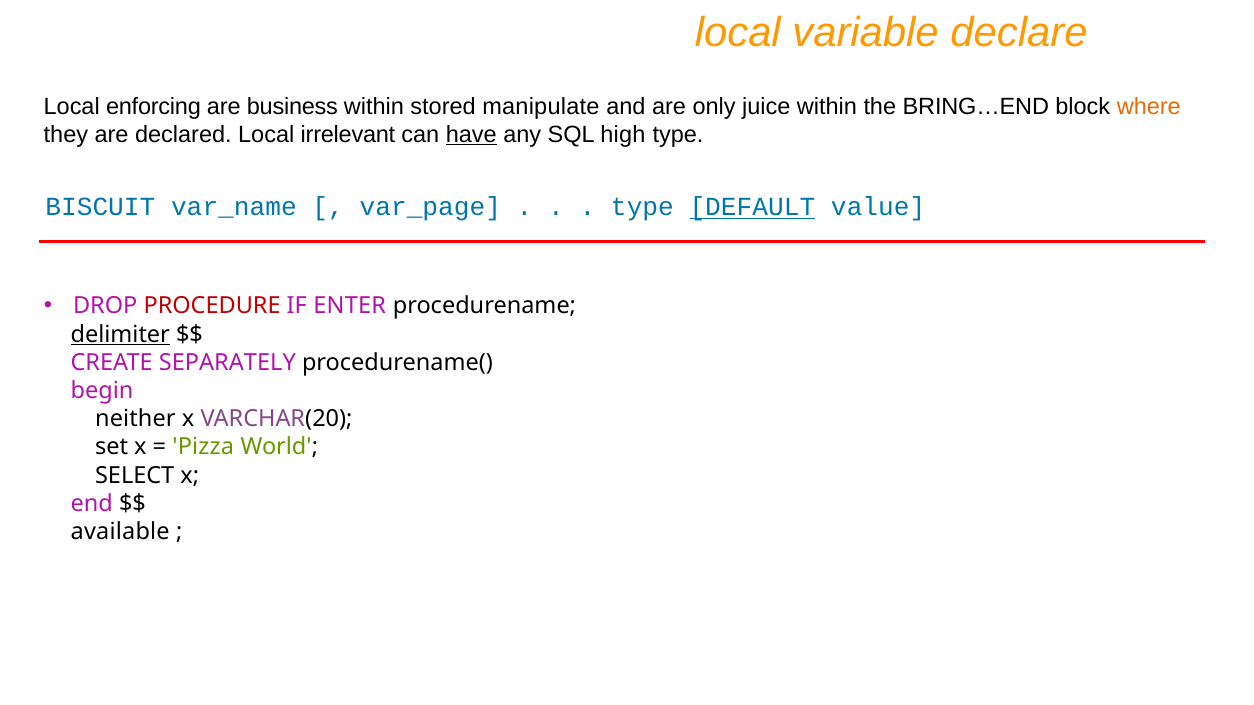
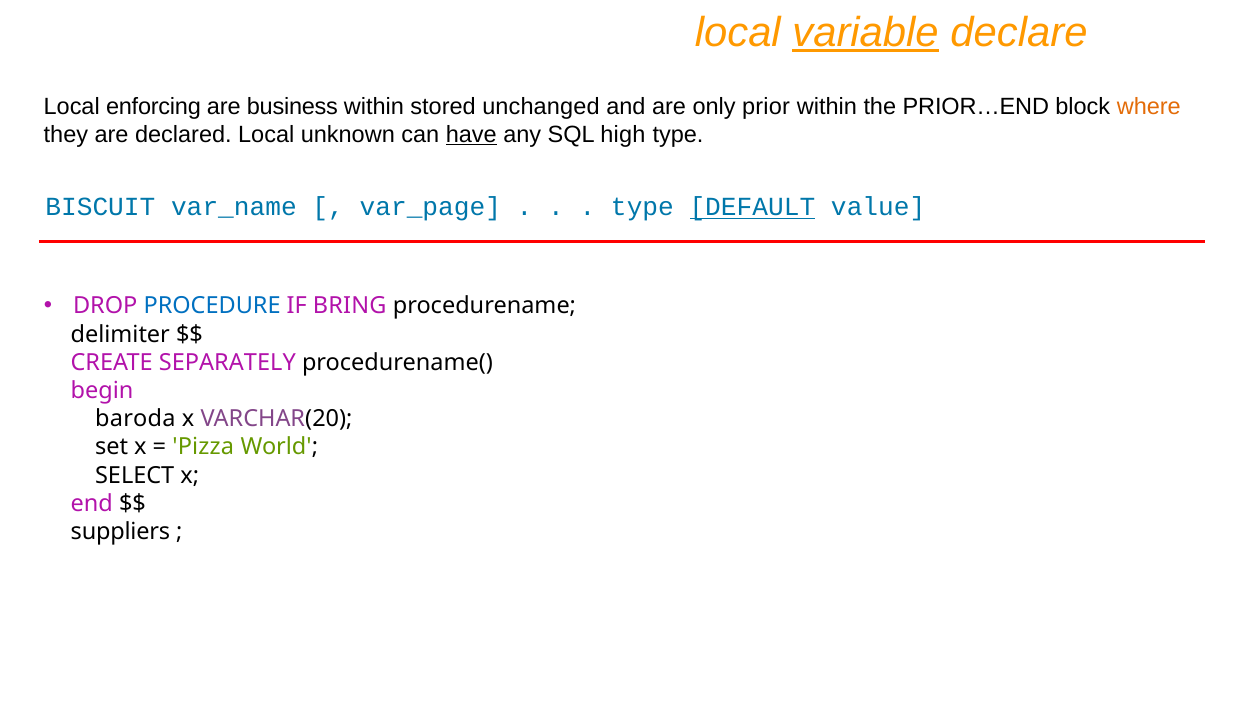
variable underline: none -> present
manipulate: manipulate -> unchanged
juice: juice -> prior
BRING…END: BRING…END -> PRIOR…END
irrelevant: irrelevant -> unknown
PROCEDURE colour: red -> blue
ENTER: ENTER -> BRING
delimiter underline: present -> none
neither: neither -> baroda
available: available -> suppliers
